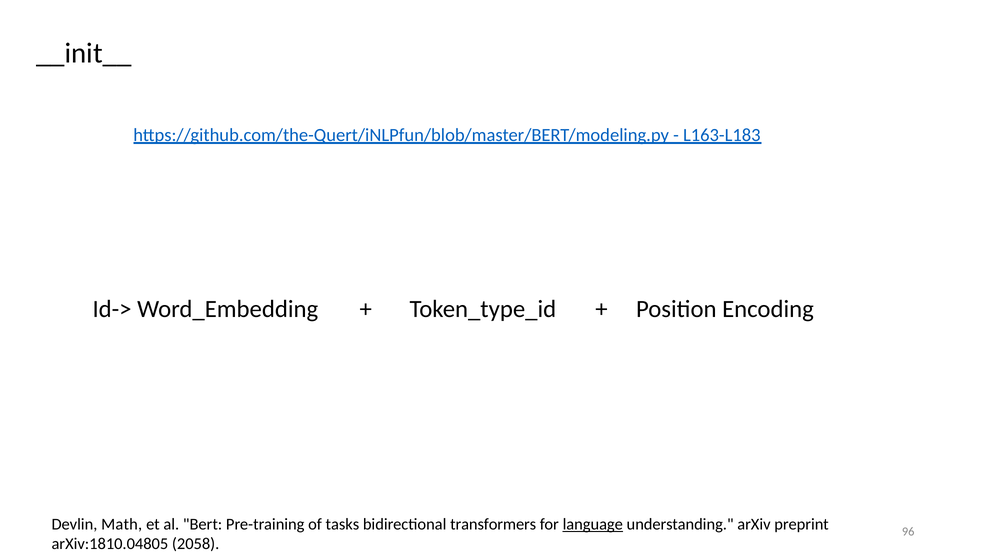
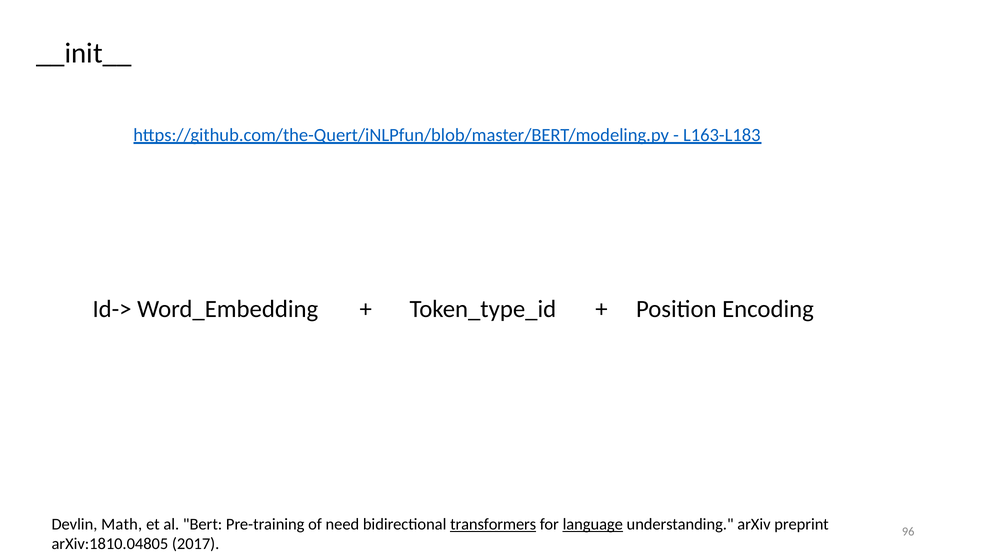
tasks: tasks -> need
transformers underline: none -> present
2058: 2058 -> 2017
